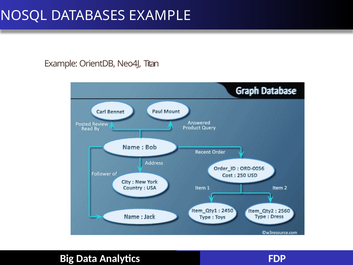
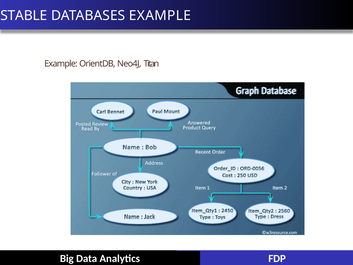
NOSQL: NOSQL -> STABLE
